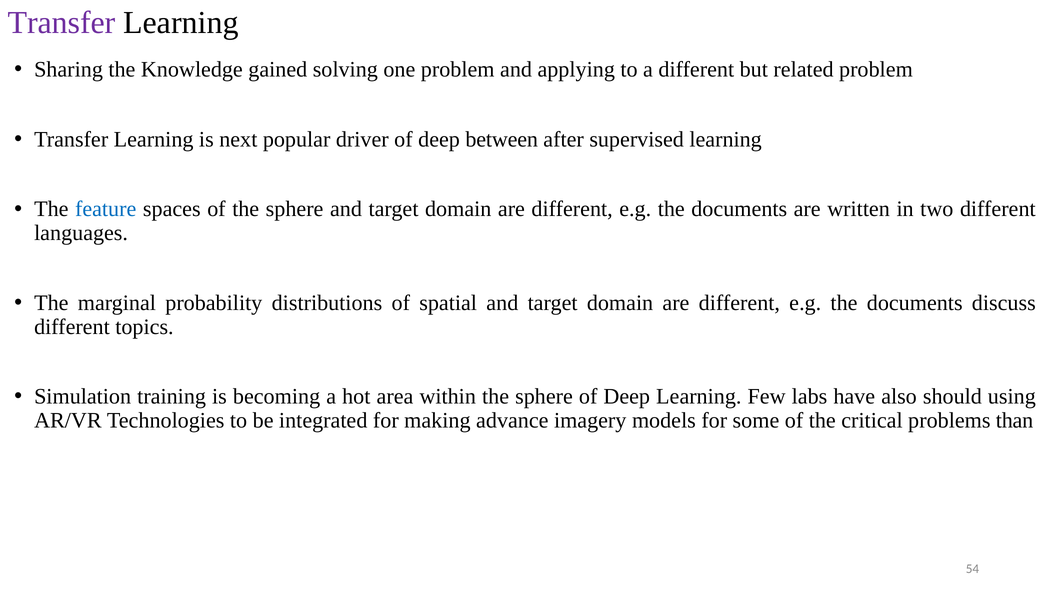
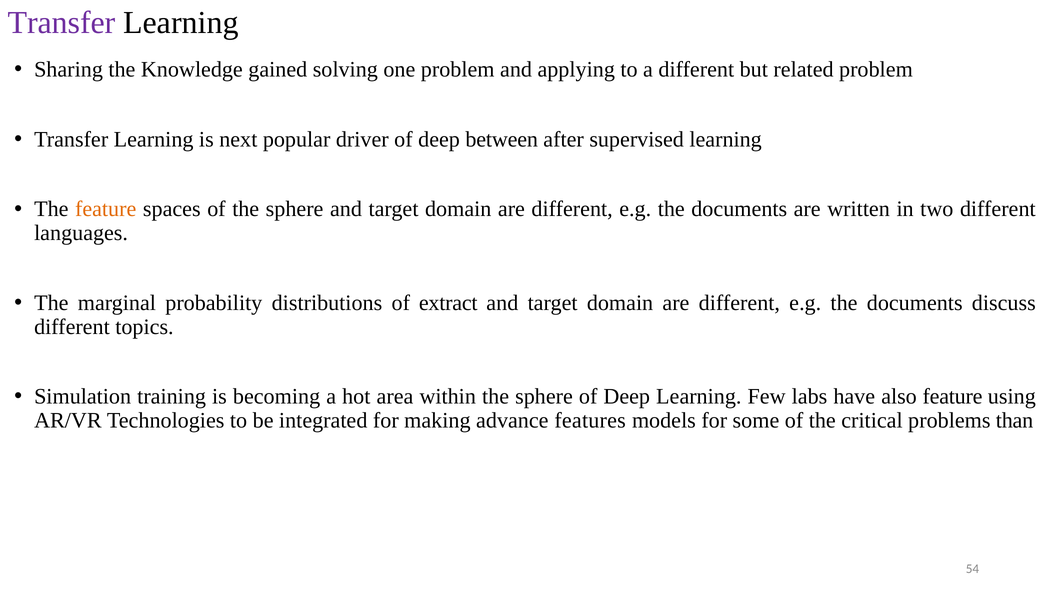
feature at (106, 209) colour: blue -> orange
spatial: spatial -> extract
also should: should -> feature
imagery: imagery -> features
